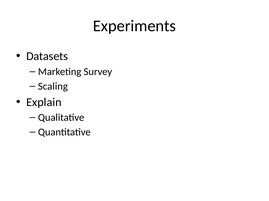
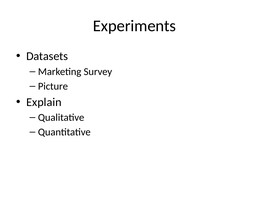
Scaling: Scaling -> Picture
